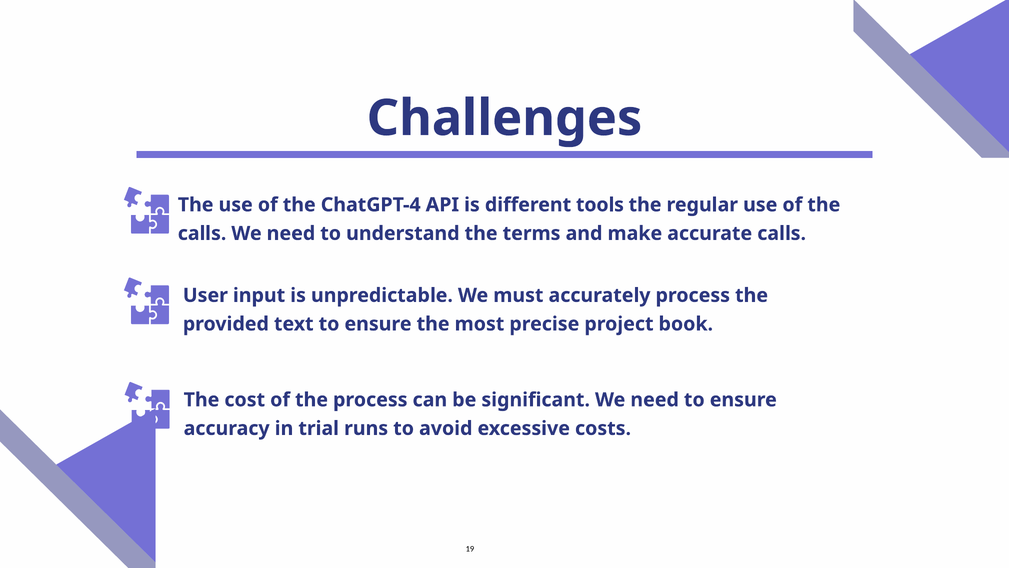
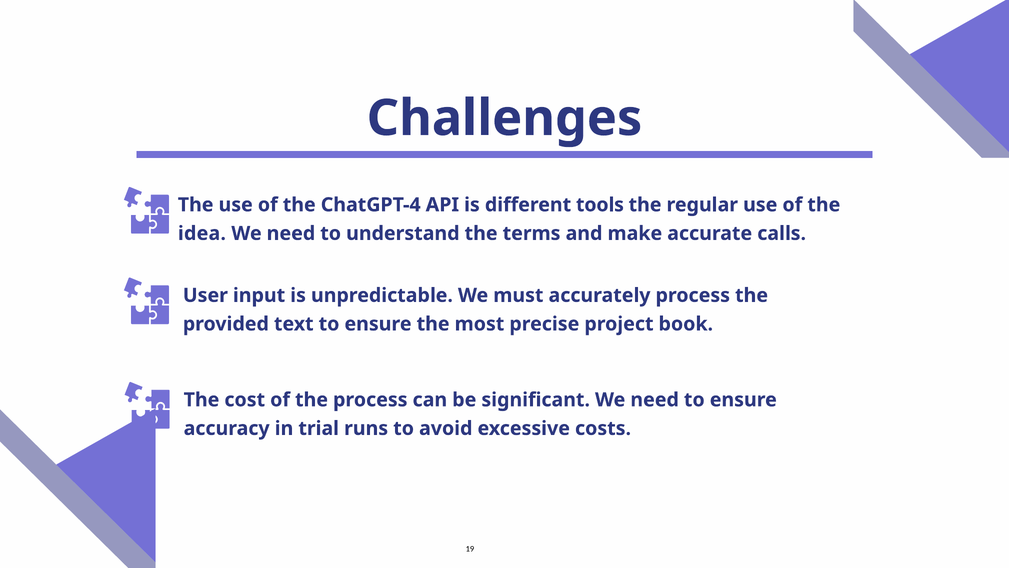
calls at (202, 233): calls -> idea
